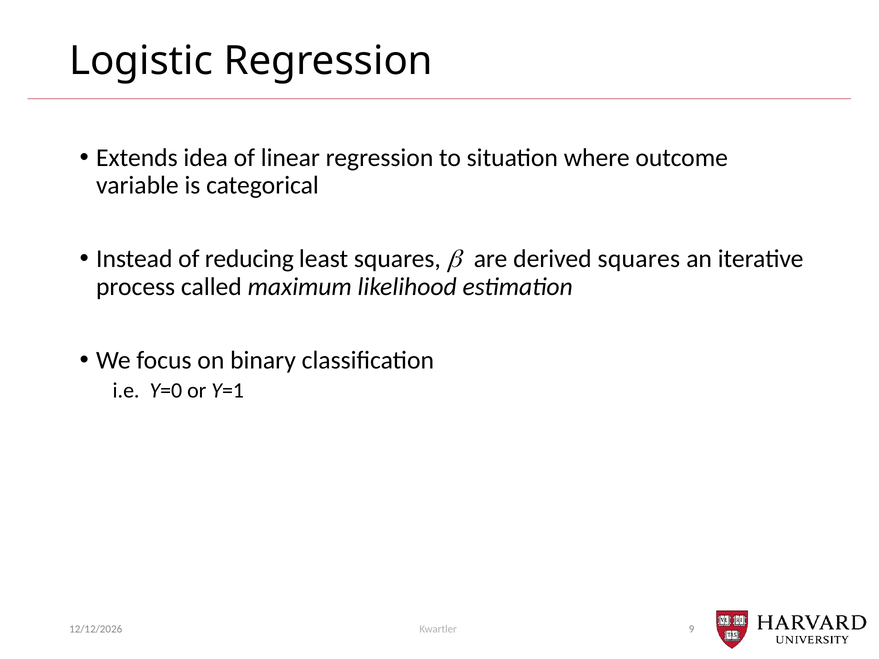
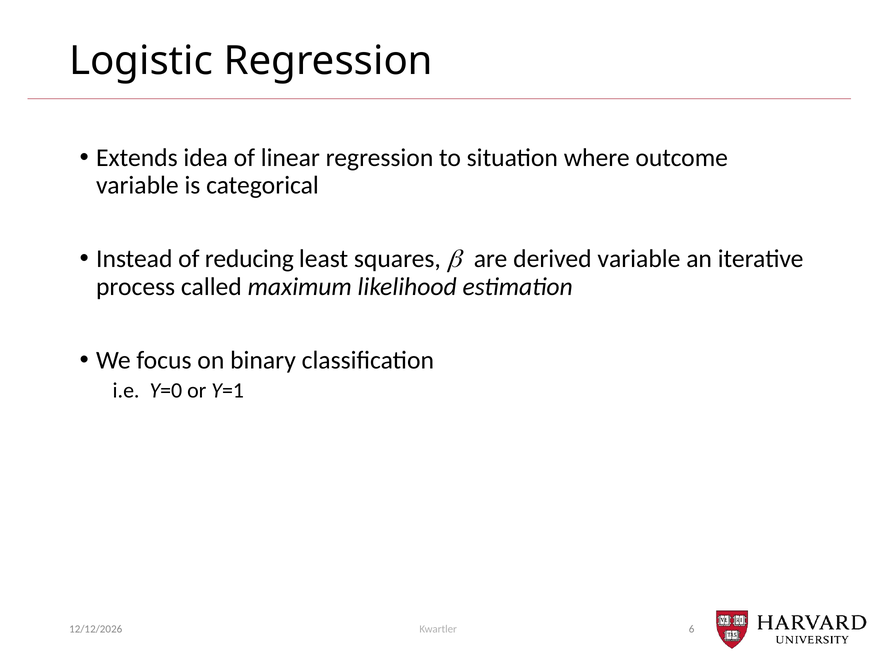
derived squares: squares -> variable
9: 9 -> 6
